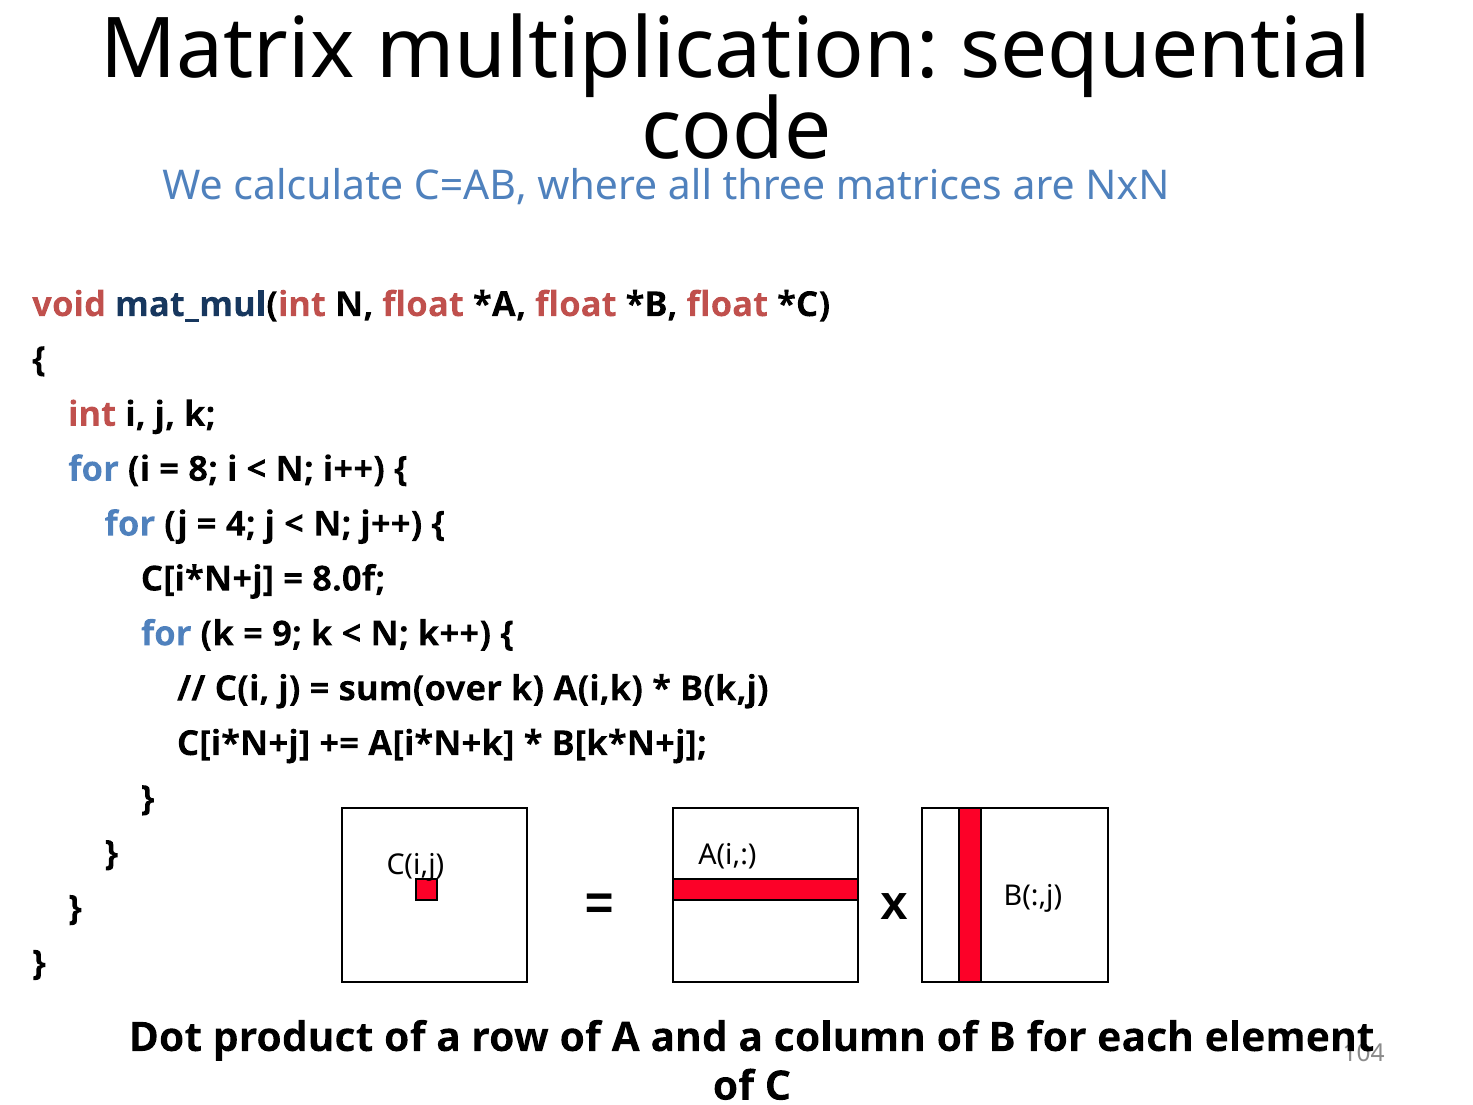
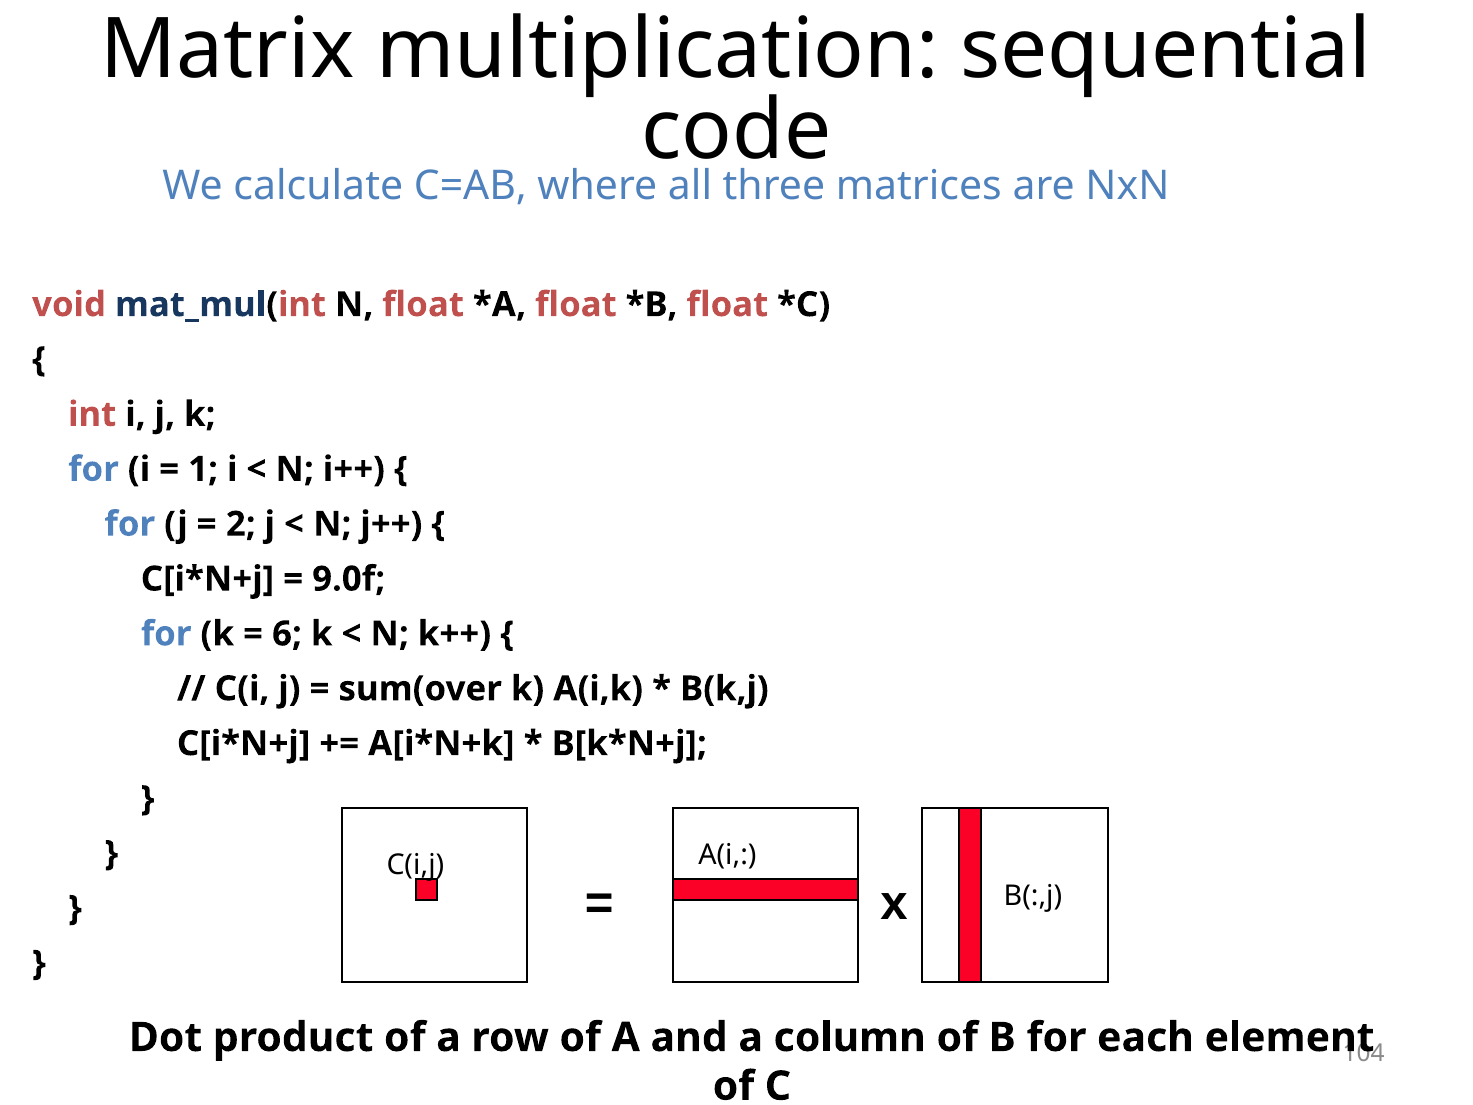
8: 8 -> 1
4: 4 -> 2
8.0f: 8.0f -> 9.0f
9: 9 -> 6
